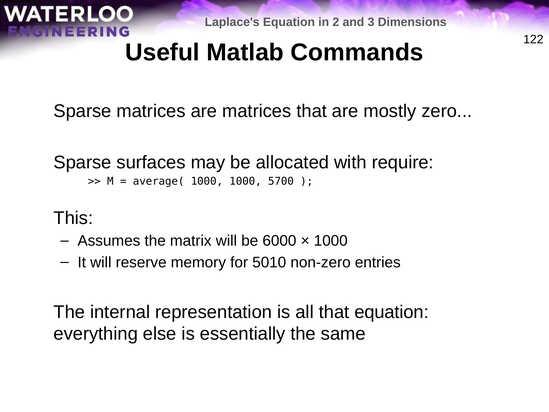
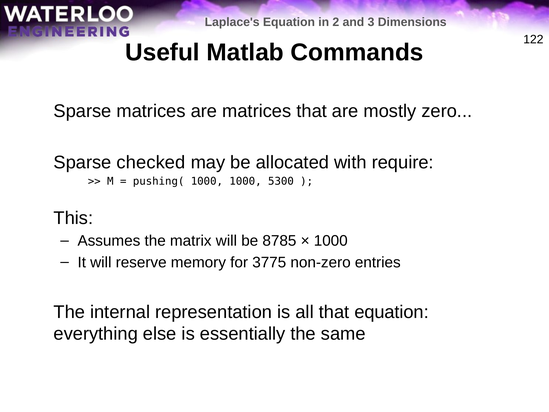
surfaces: surfaces -> checked
average(: average( -> pushing(
5700: 5700 -> 5300
6000: 6000 -> 8785
5010: 5010 -> 3775
